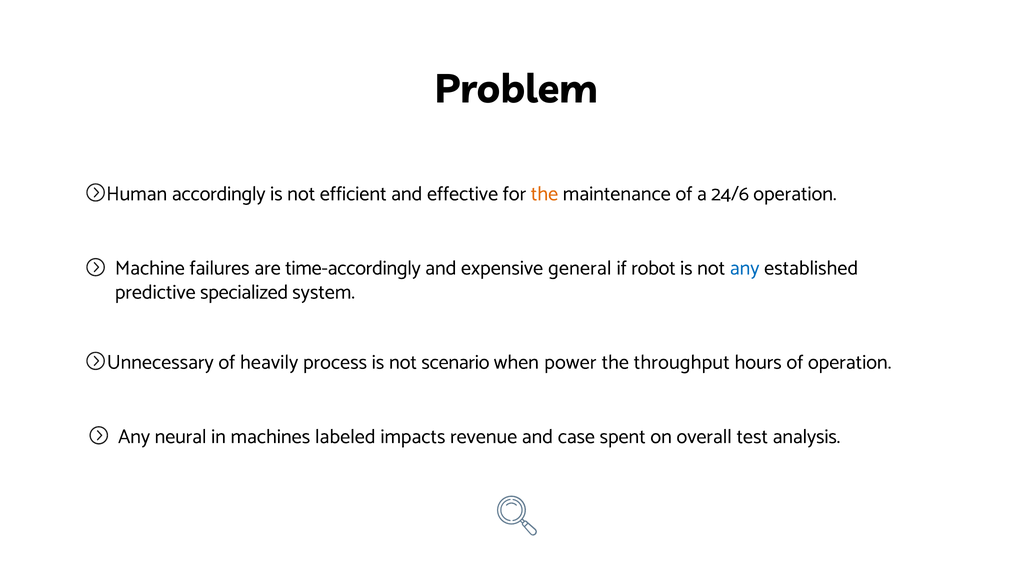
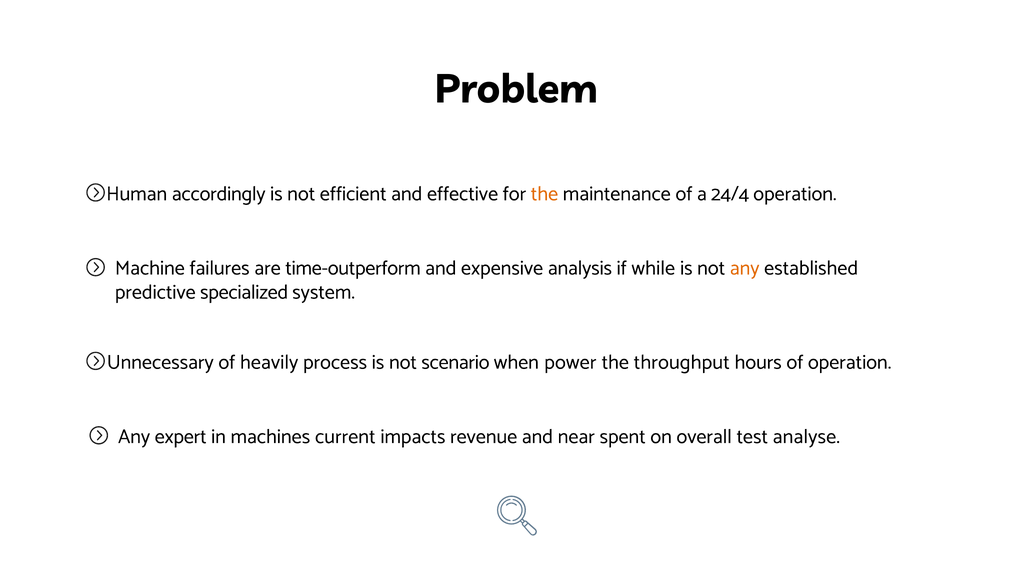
24/6: 24/6 -> 24/4
time-accordingly: time-accordingly -> time-outperform
general: general -> analysis
robot: robot -> while
any at (745, 268) colour: blue -> orange
neural: neural -> expert
labeled: labeled -> current
case: case -> near
analysis: analysis -> analyse
